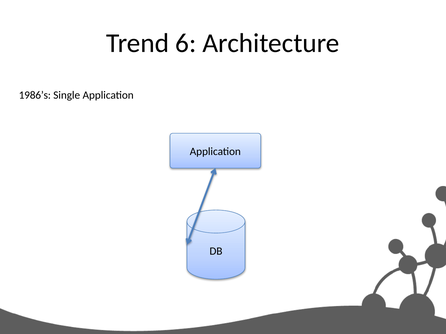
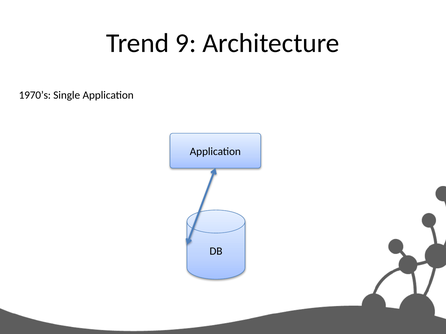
6: 6 -> 9
1986’s: 1986’s -> 1970’s
